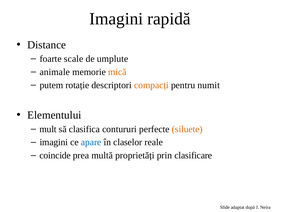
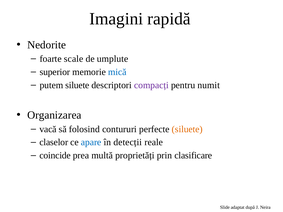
Distance: Distance -> Nedorite
animale: animale -> superior
mică colour: orange -> blue
putem rotație: rotație -> siluete
compacți colour: orange -> purple
Elementului: Elementului -> Organizarea
mult: mult -> vacă
clasifica: clasifica -> folosind
imagini at (54, 142): imagini -> claselor
claselor: claselor -> detecții
